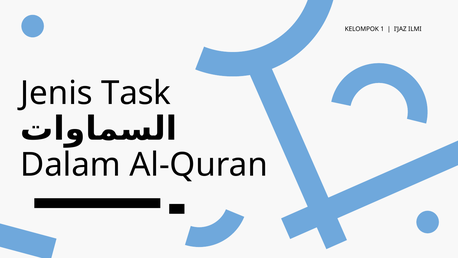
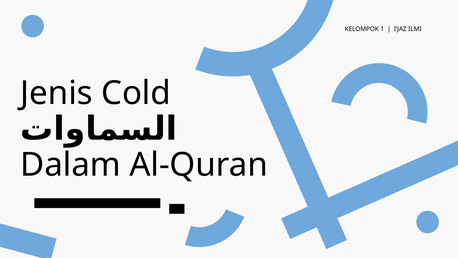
Task: Task -> Cold
